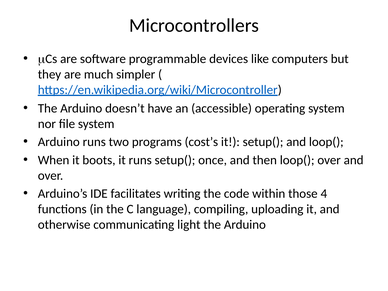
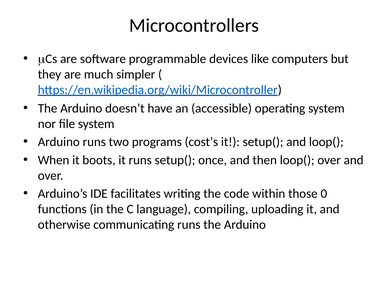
4: 4 -> 0
communicating light: light -> runs
